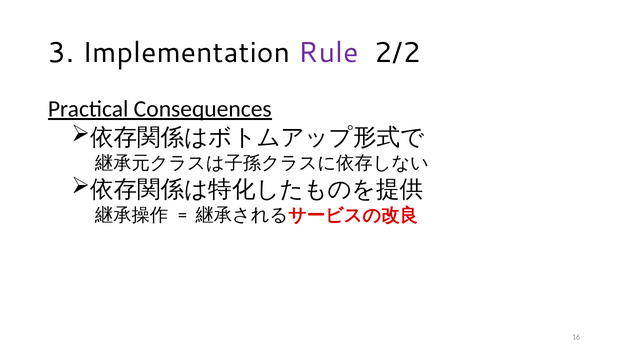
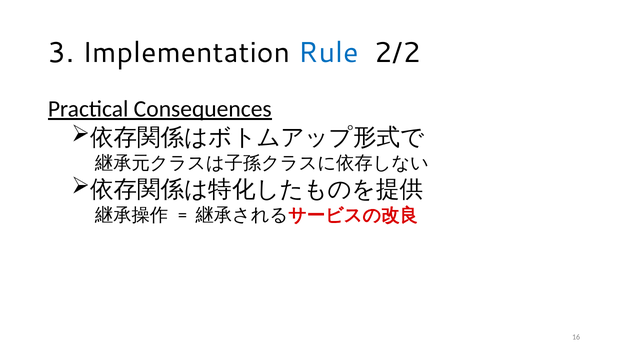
Rule colour: purple -> blue
